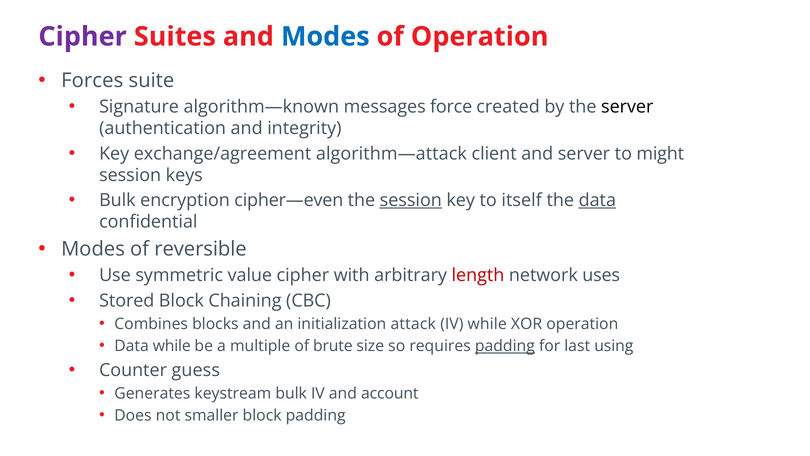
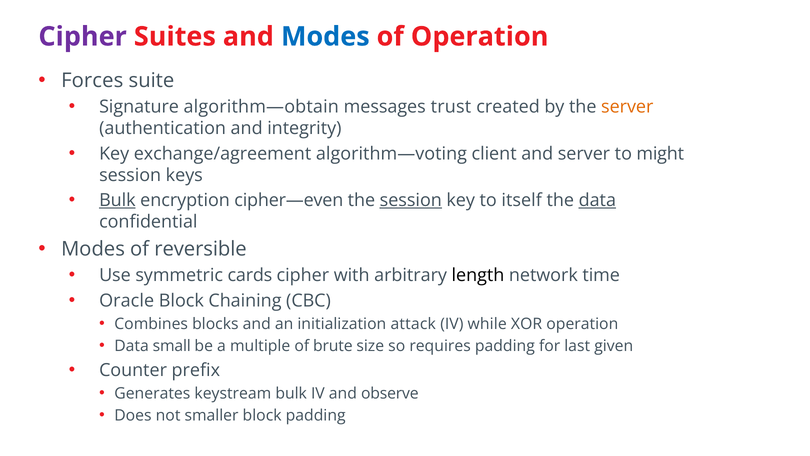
algorithm—known: algorithm—known -> algorithm—obtain
force: force -> trust
server at (627, 107) colour: black -> orange
algorithm—attack: algorithm—attack -> algorithm—voting
Bulk at (117, 200) underline: none -> present
value: value -> cards
length colour: red -> black
uses: uses -> time
Stored: Stored -> Oracle
Data while: while -> small
padding at (505, 346) underline: present -> none
using: using -> given
guess: guess -> prefix
account: account -> observe
